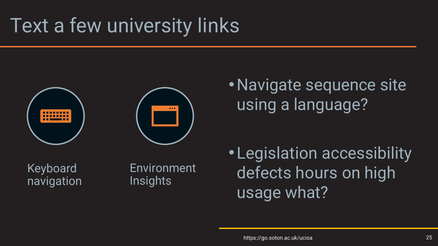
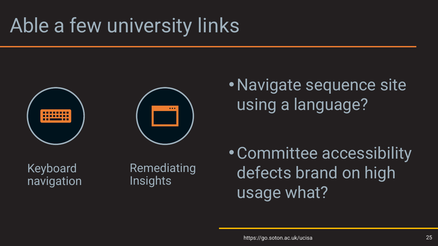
Text: Text -> Able
Legislation: Legislation -> Committee
Environment: Environment -> Remediating
hours: hours -> brand
